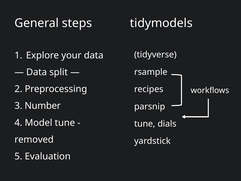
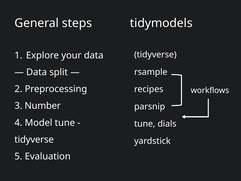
removed at (34, 139): removed -> tidyverse
